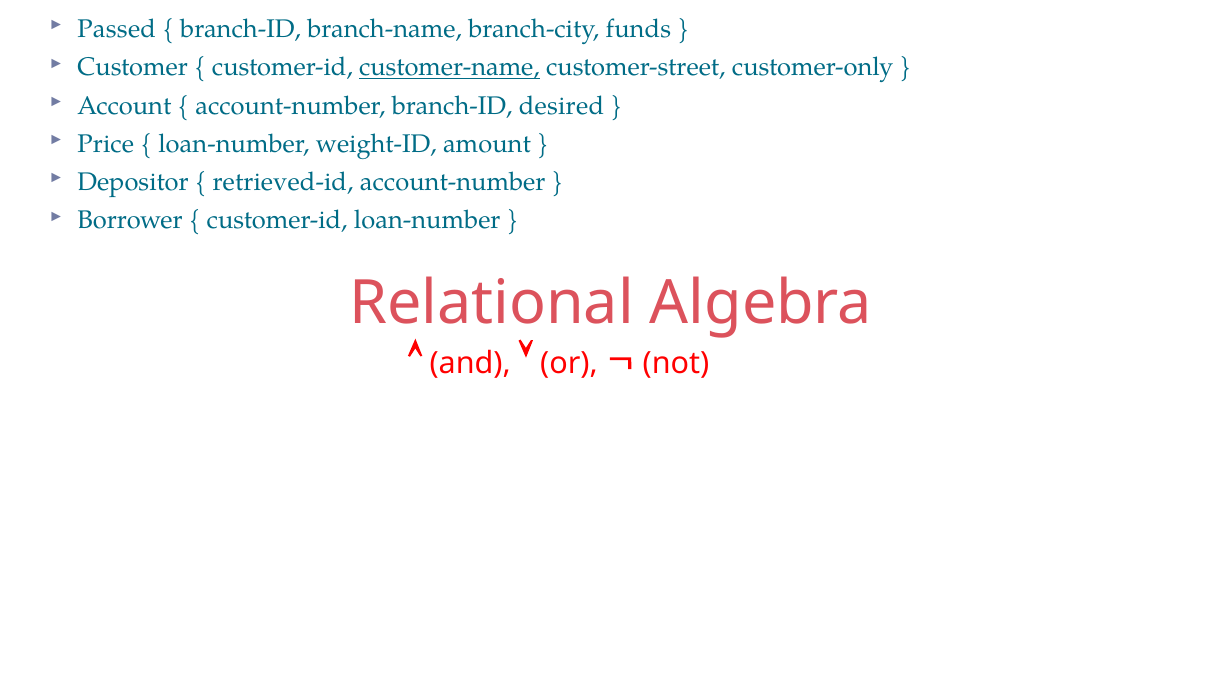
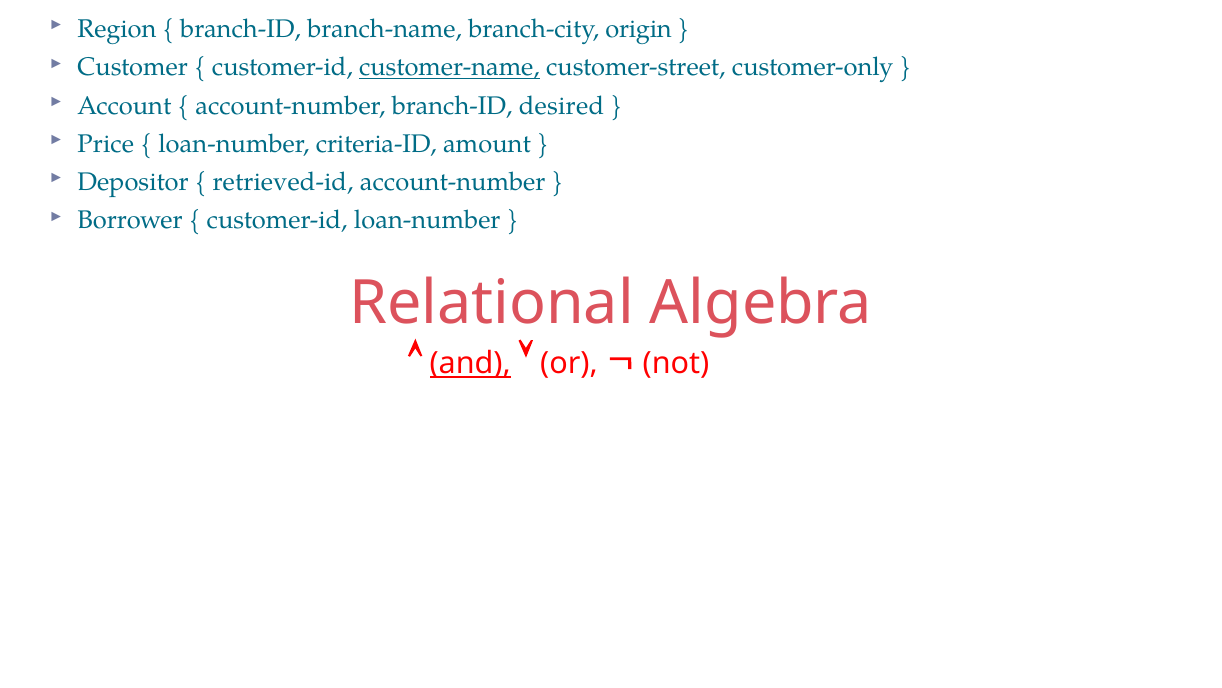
Passed: Passed -> Region
funds: funds -> origin
weight-ID: weight-ID -> criteria-ID
and underline: none -> present
